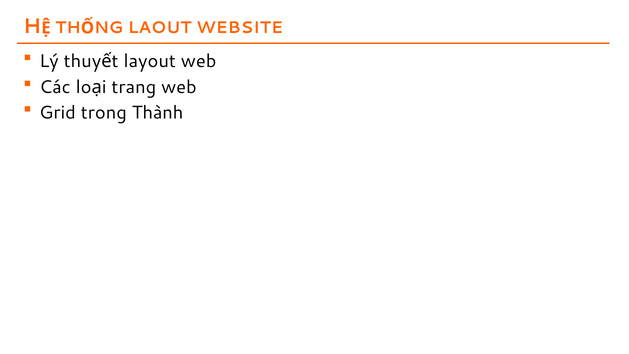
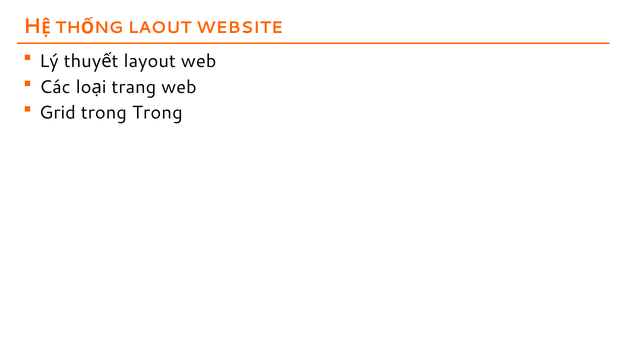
trong Thành: Thành -> Trong
